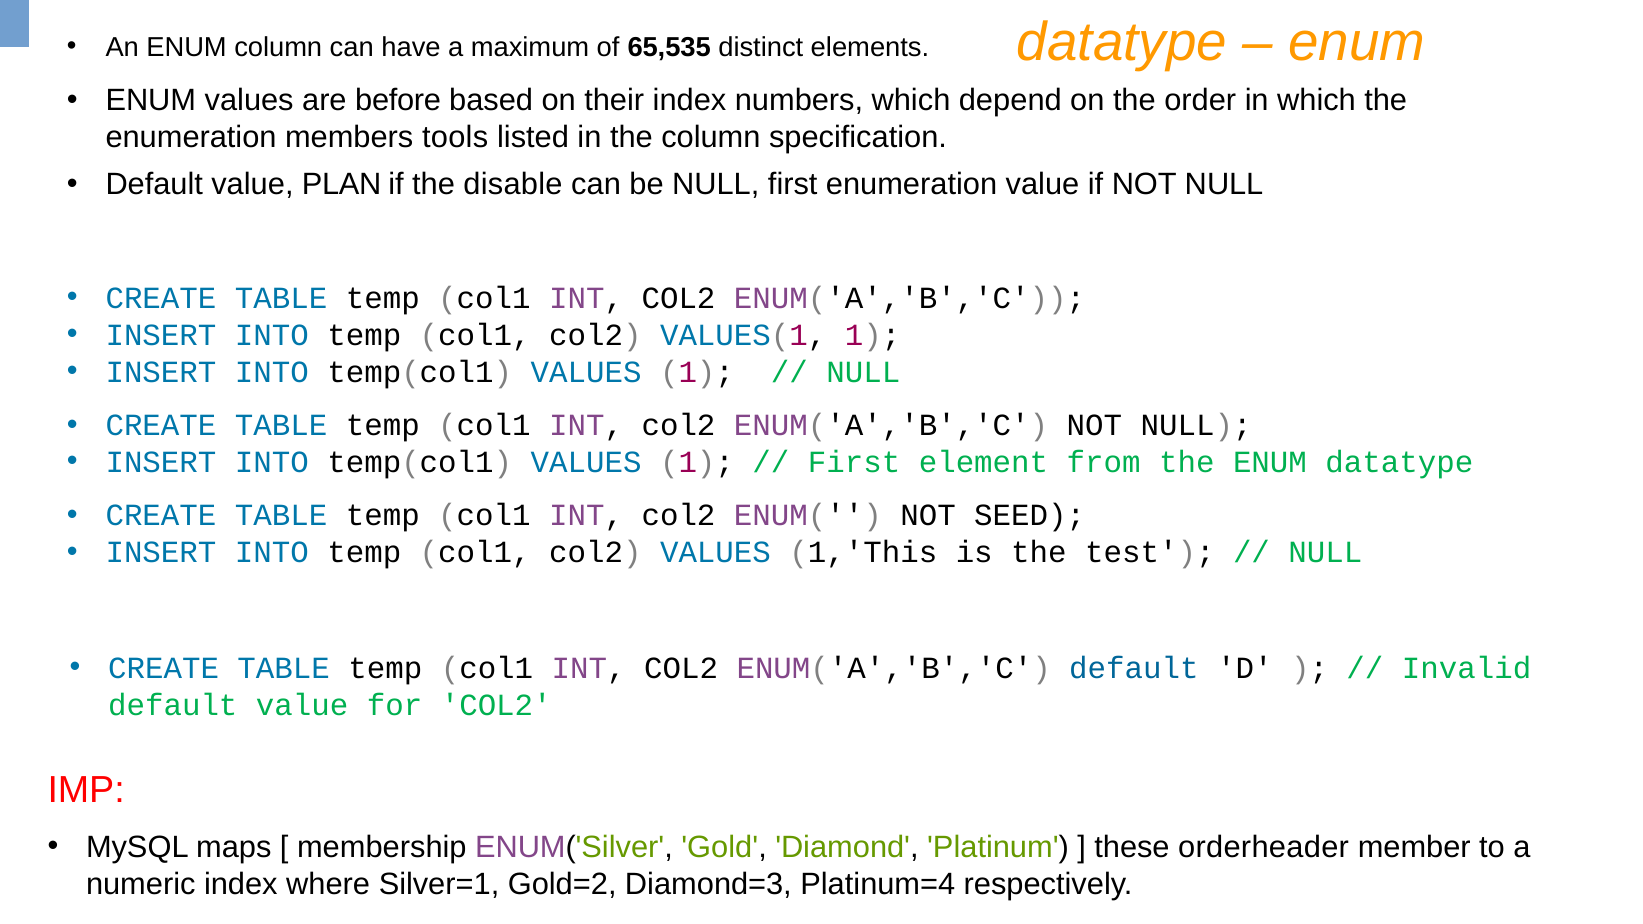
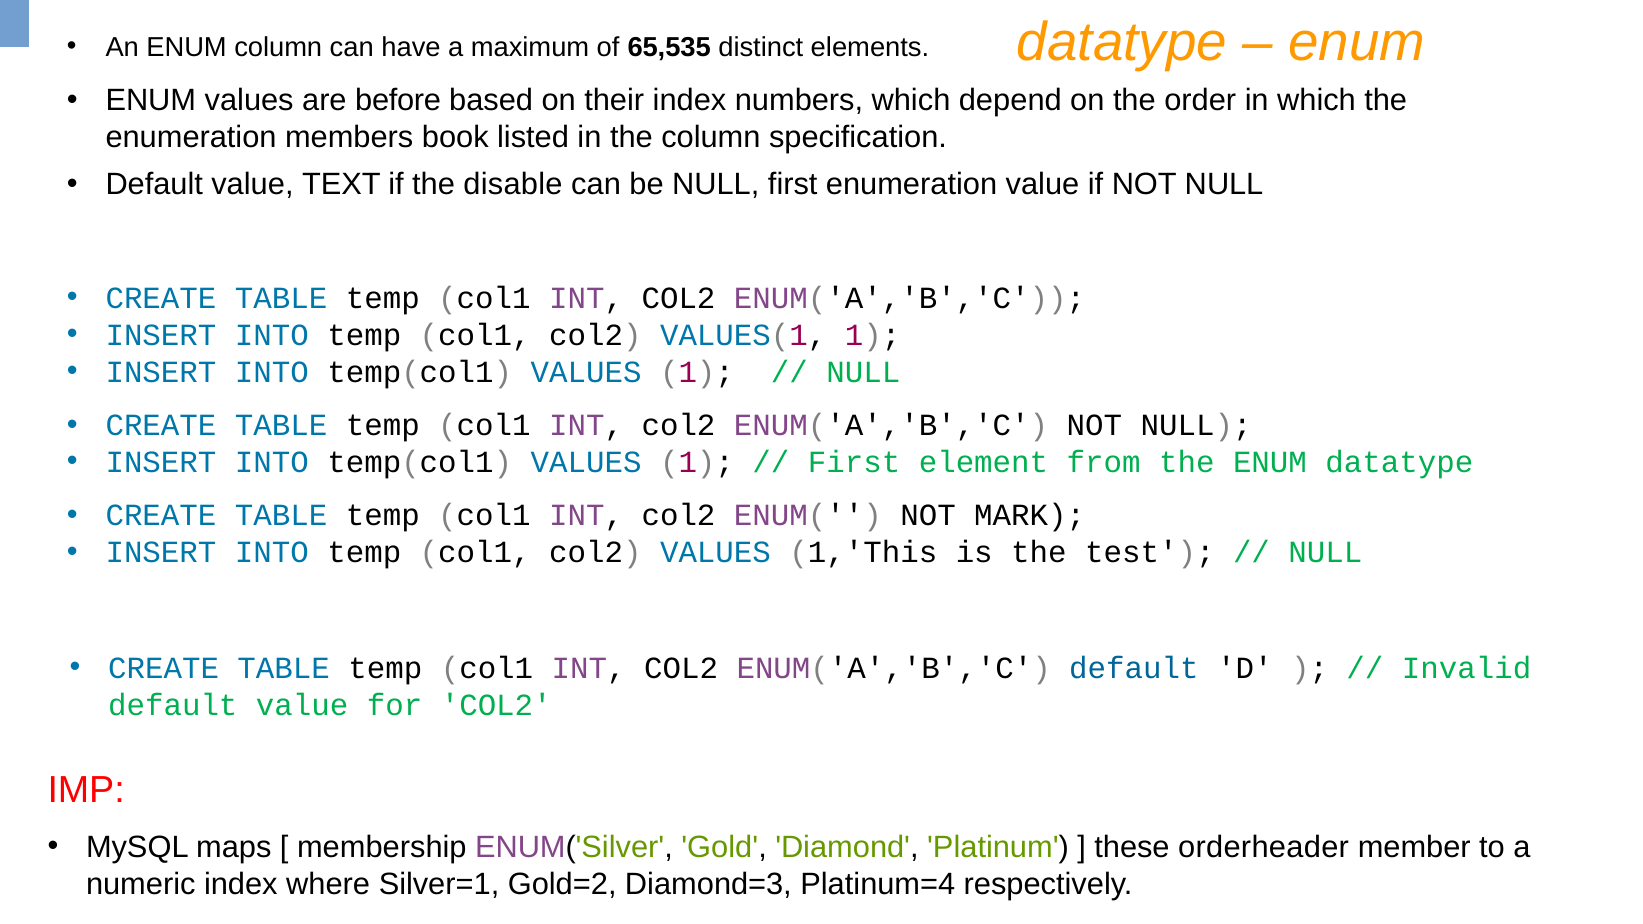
tools: tools -> book
PLAN: PLAN -> TEXT
SEED: SEED -> MARK
